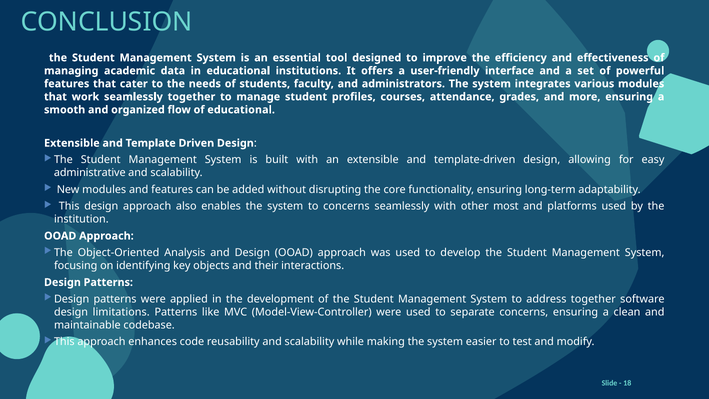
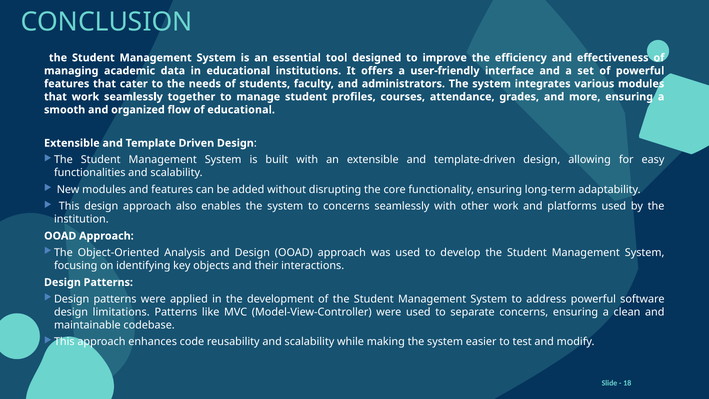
administrative: administrative -> functionalities
other most: most -> work
address together: together -> powerful
